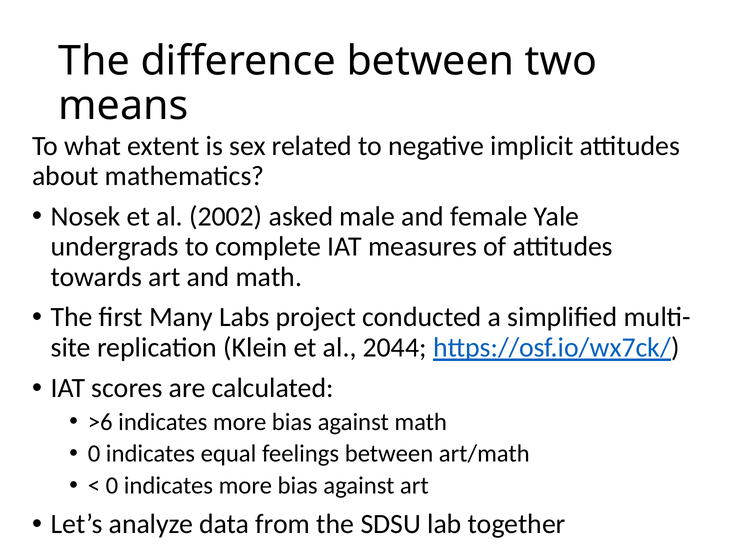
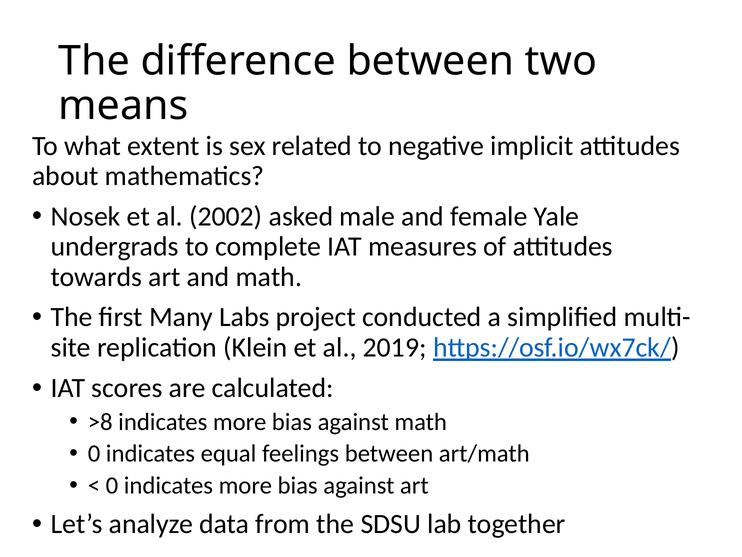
2044: 2044 -> 2019
>6: >6 -> >8
